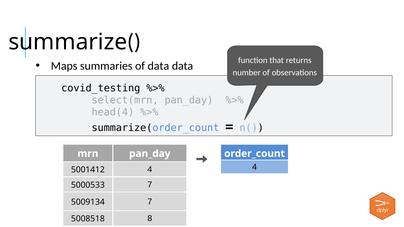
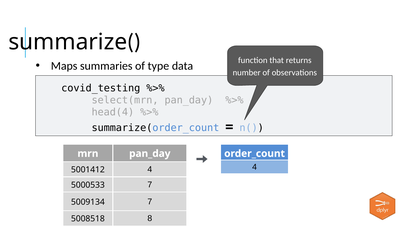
of data: data -> type
